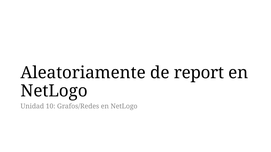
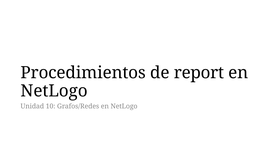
Aleatoriamente: Aleatoriamente -> Procedimientos
